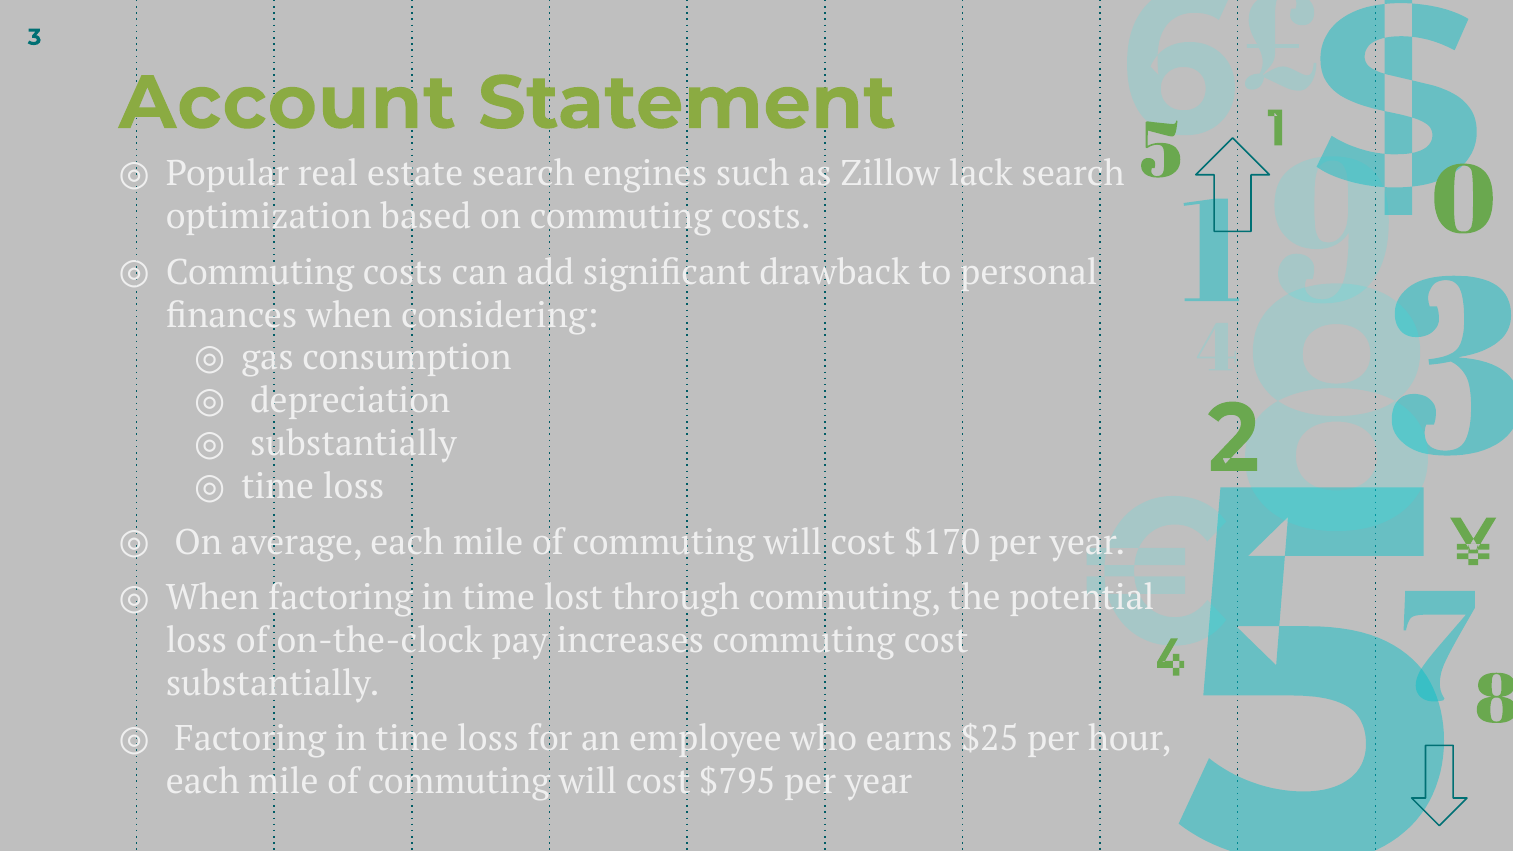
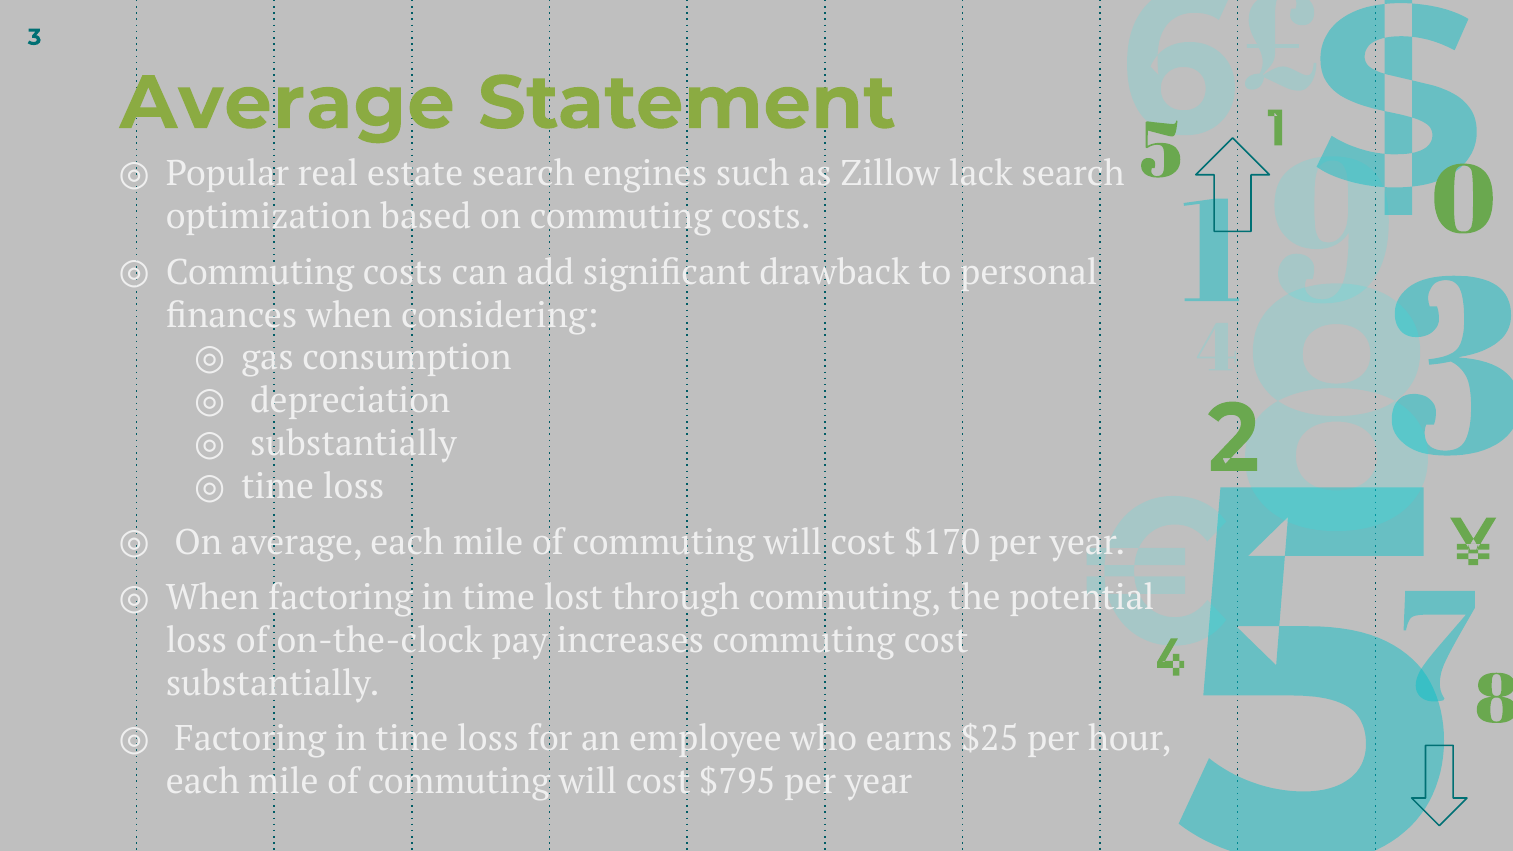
Account at (287, 103): Account -> Average
